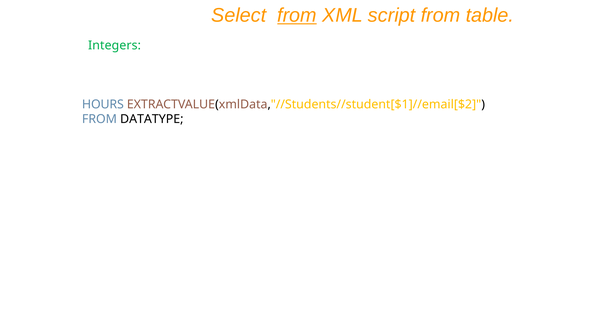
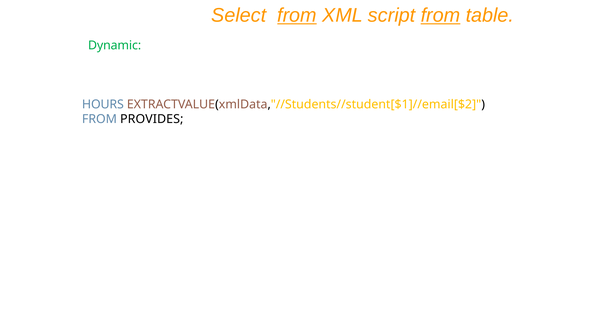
from at (441, 15) underline: none -> present
Integers: Integers -> Dynamic
DATATYPE: DATATYPE -> PROVIDES
